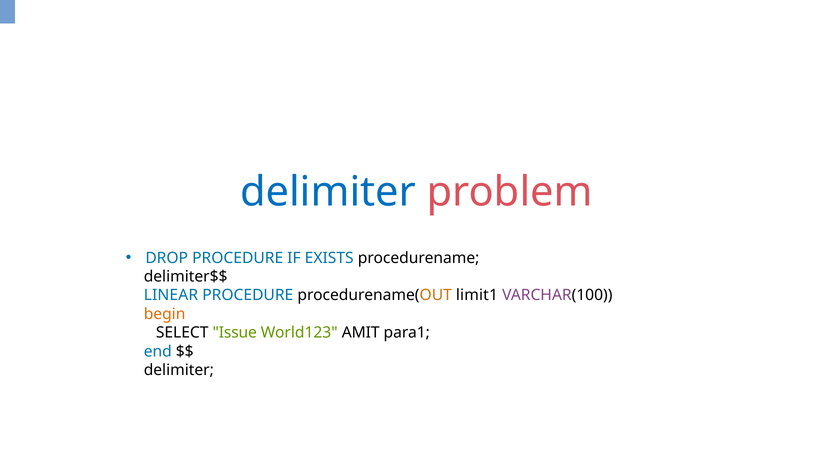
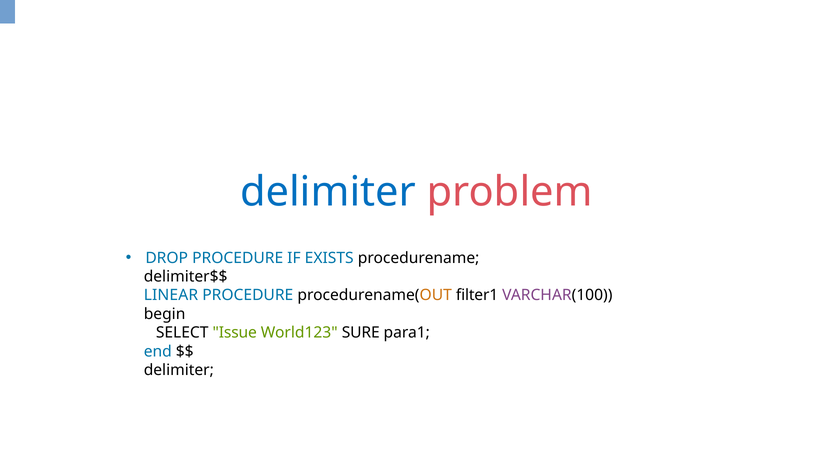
limit1: limit1 -> filter1
begin colour: orange -> black
AMIT: AMIT -> SURE
